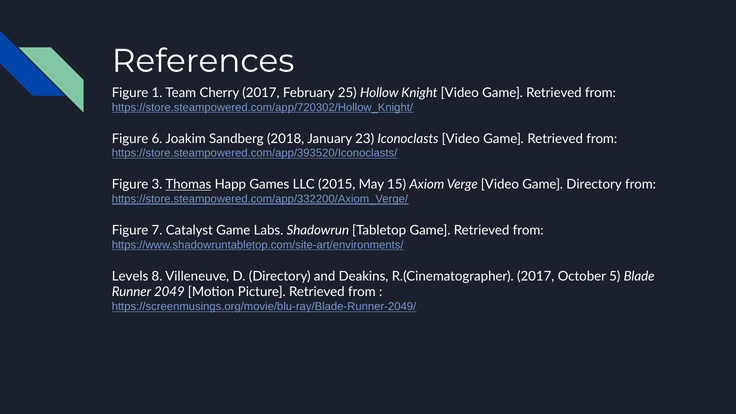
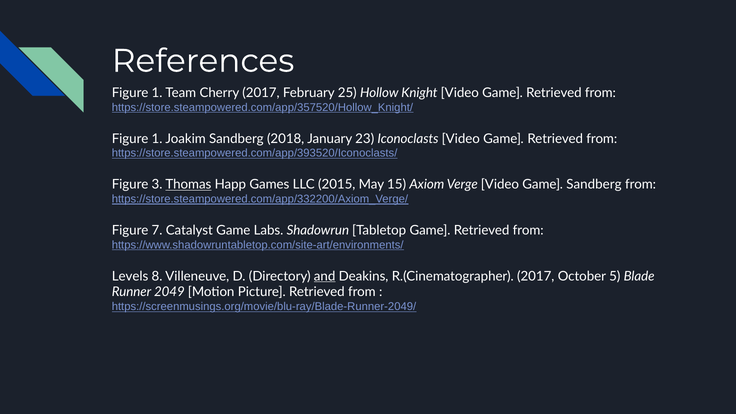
https://store.steampowered.com/app/720302/Hollow_Knight/: https://store.steampowered.com/app/720302/Hollow_Knight/ -> https://store.steampowered.com/app/357520/Hollow_Knight/
6 at (157, 139): 6 -> 1
Game Directory: Directory -> Sandberg
and underline: none -> present
